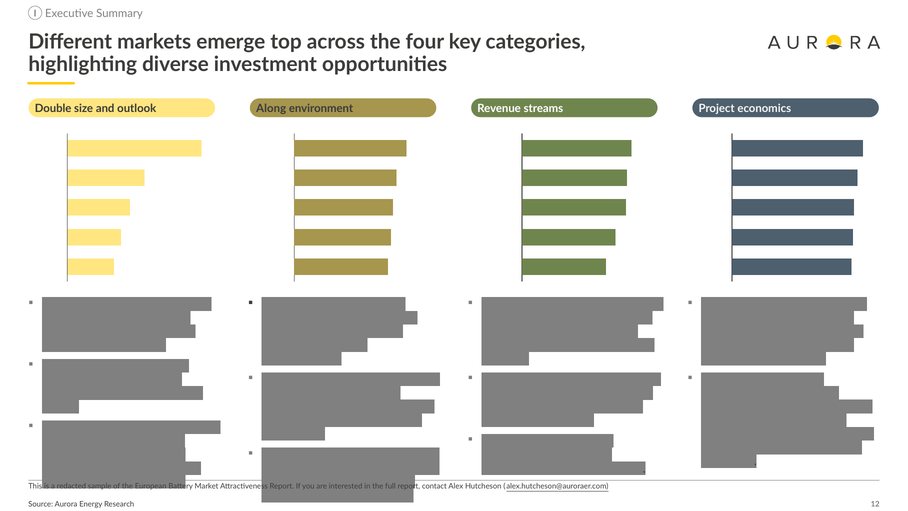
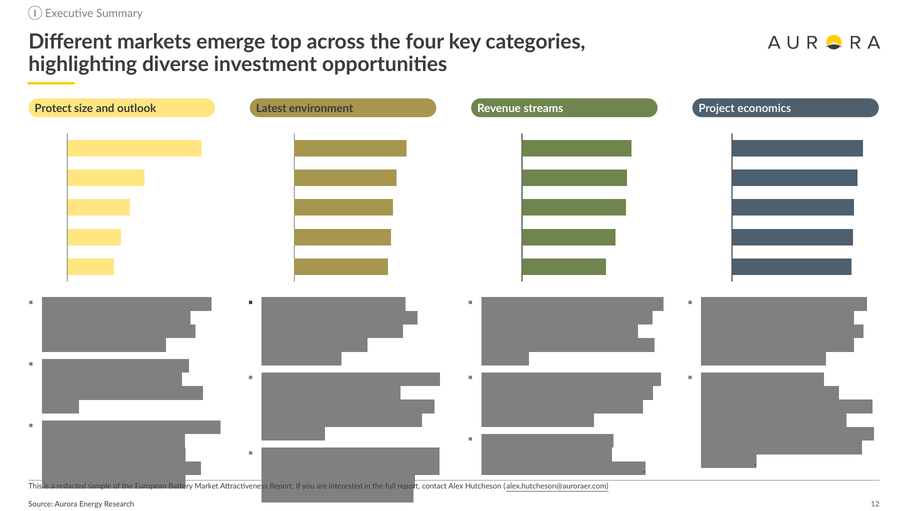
Double: Double -> Protect
Along: Along -> Latest
